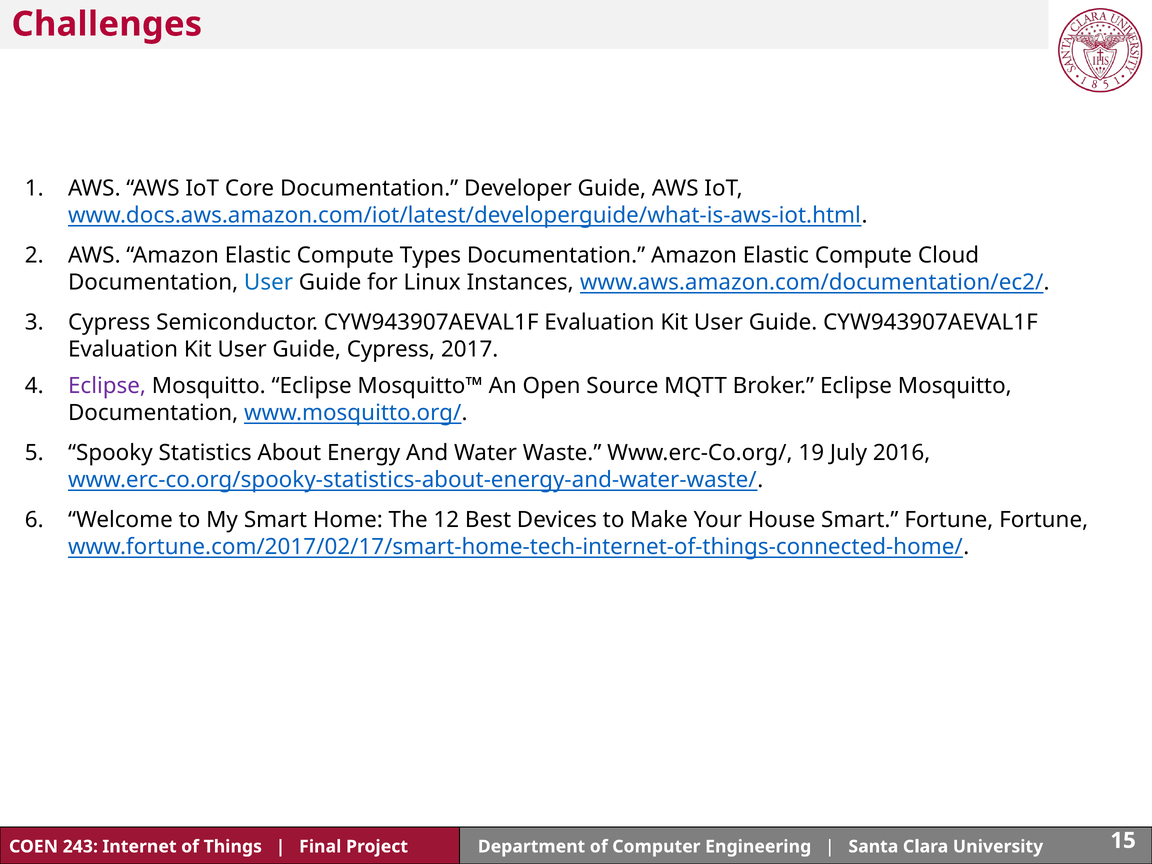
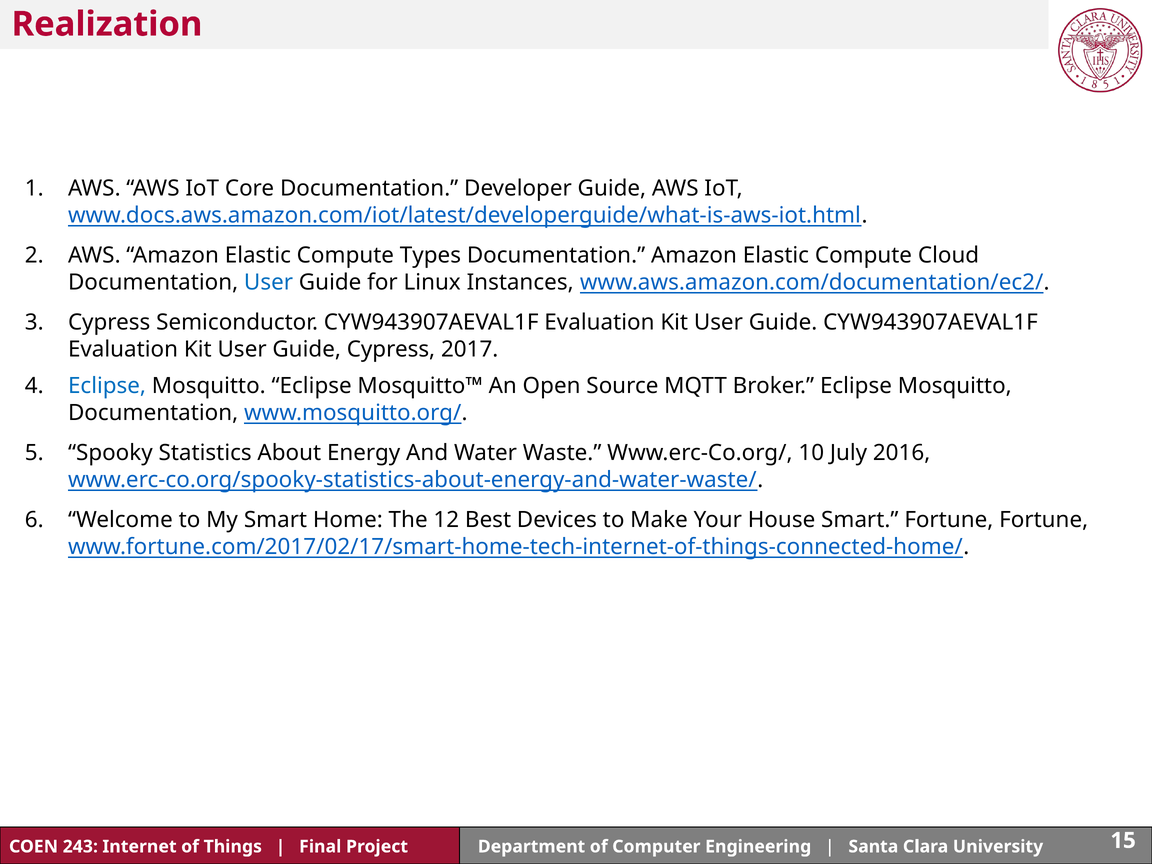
Challenges: Challenges -> Realization
Eclipse at (107, 386) colour: purple -> blue
19: 19 -> 10
